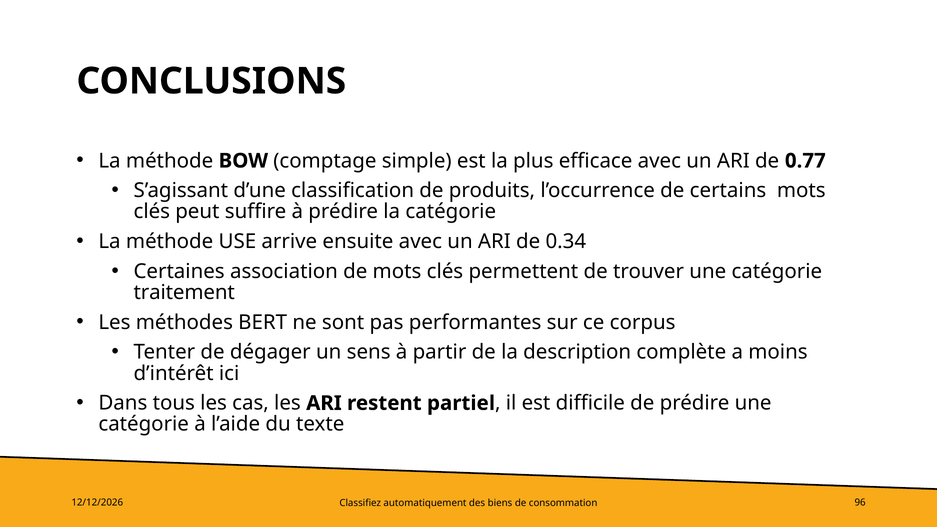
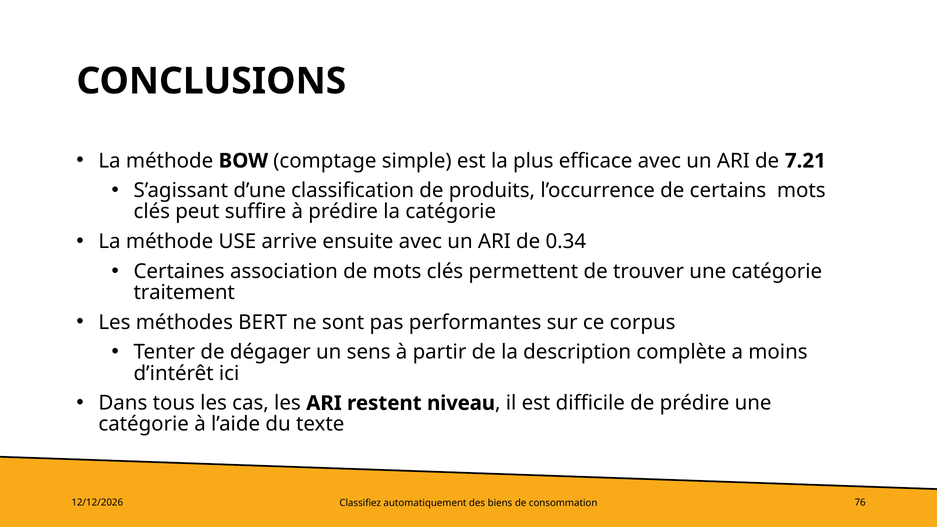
0.77: 0.77 -> 7.21
partiel: partiel -> niveau
96: 96 -> 76
